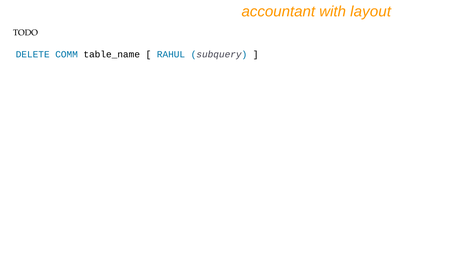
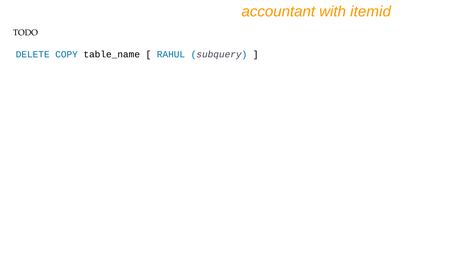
layout: layout -> itemid
COMM: COMM -> COPY
